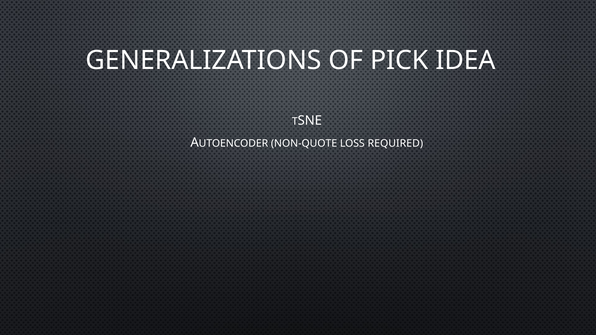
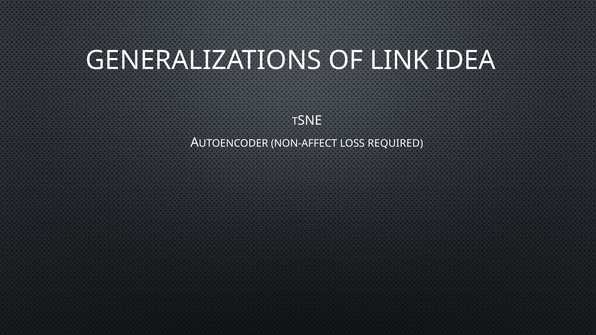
PICK: PICK -> LINK
NON-QUOTE: NON-QUOTE -> NON-AFFECT
